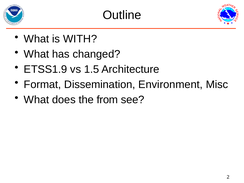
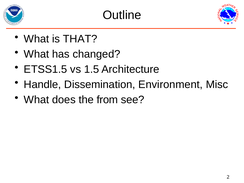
WITH: WITH -> THAT
ETSS1.9: ETSS1.9 -> ETSS1.5
Format: Format -> Handle
